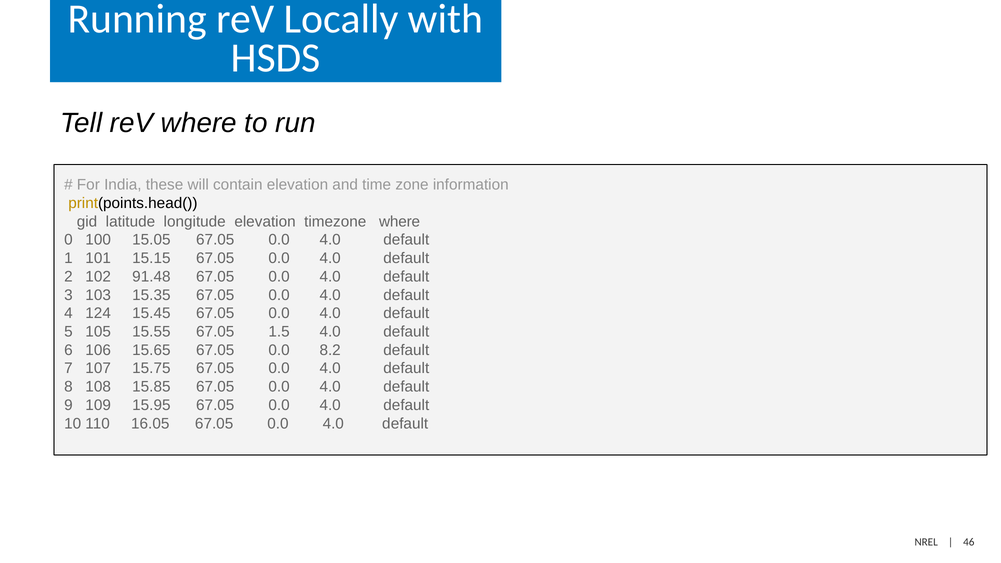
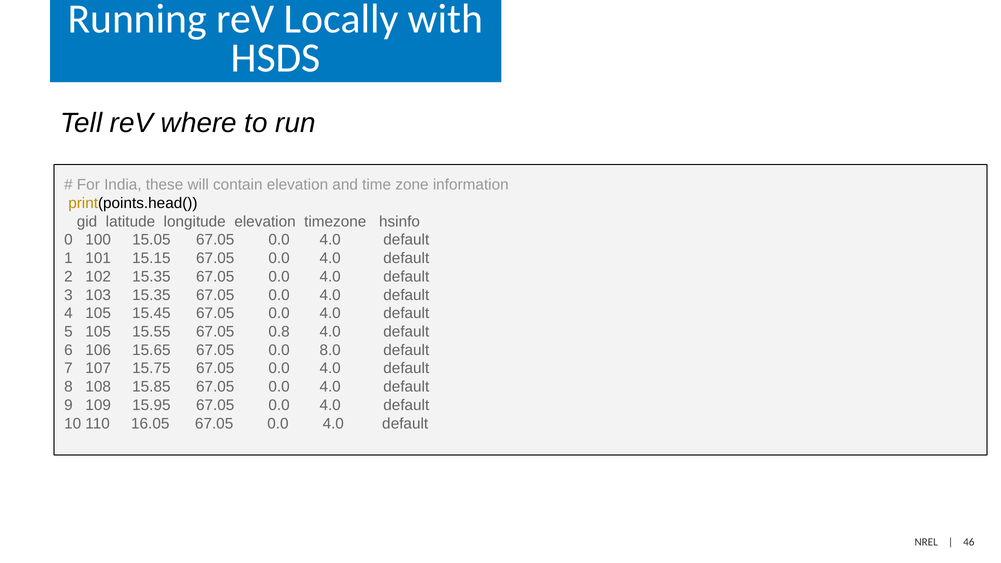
timezone where: where -> hsinfo
102 91.48: 91.48 -> 15.35
4 124: 124 -> 105
1.5: 1.5 -> 0.8
8.2: 8.2 -> 8.0
